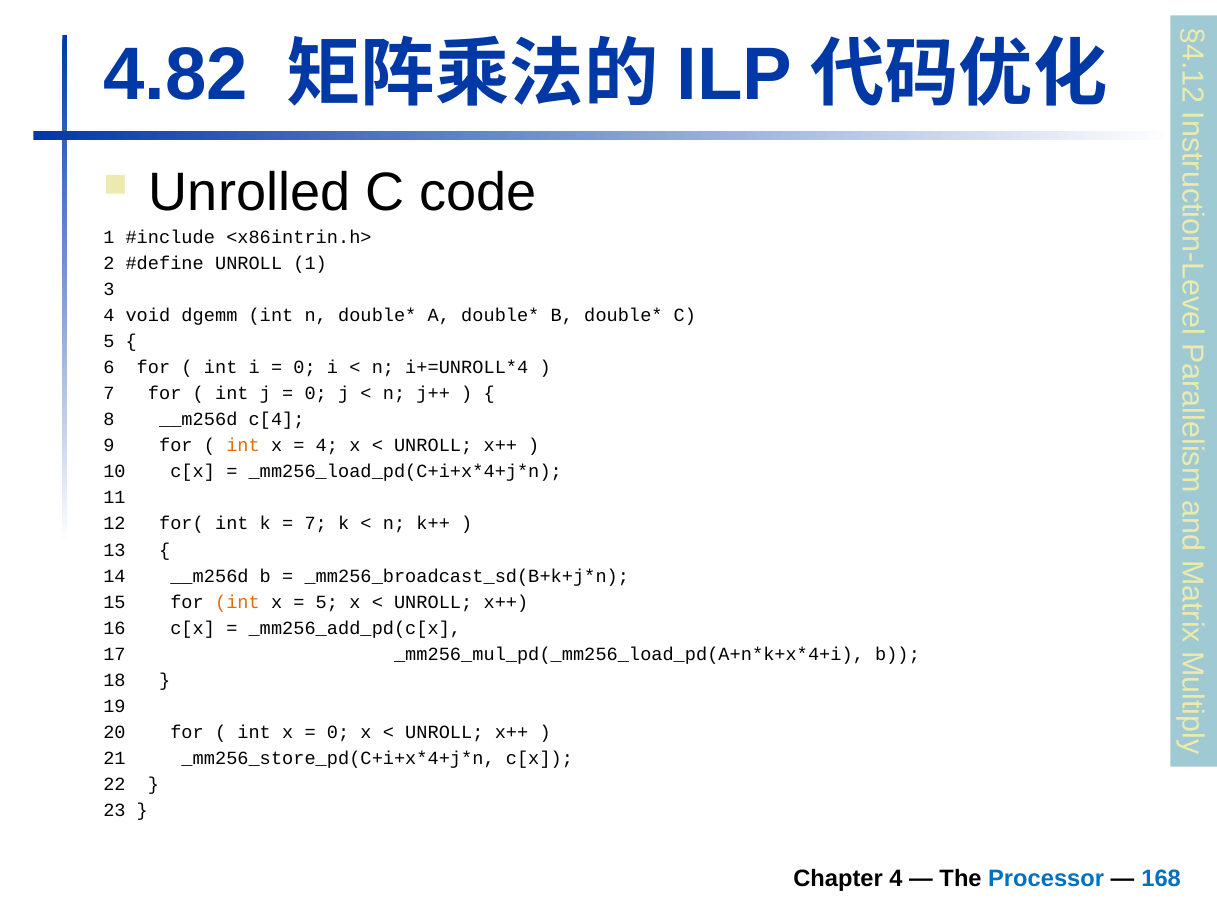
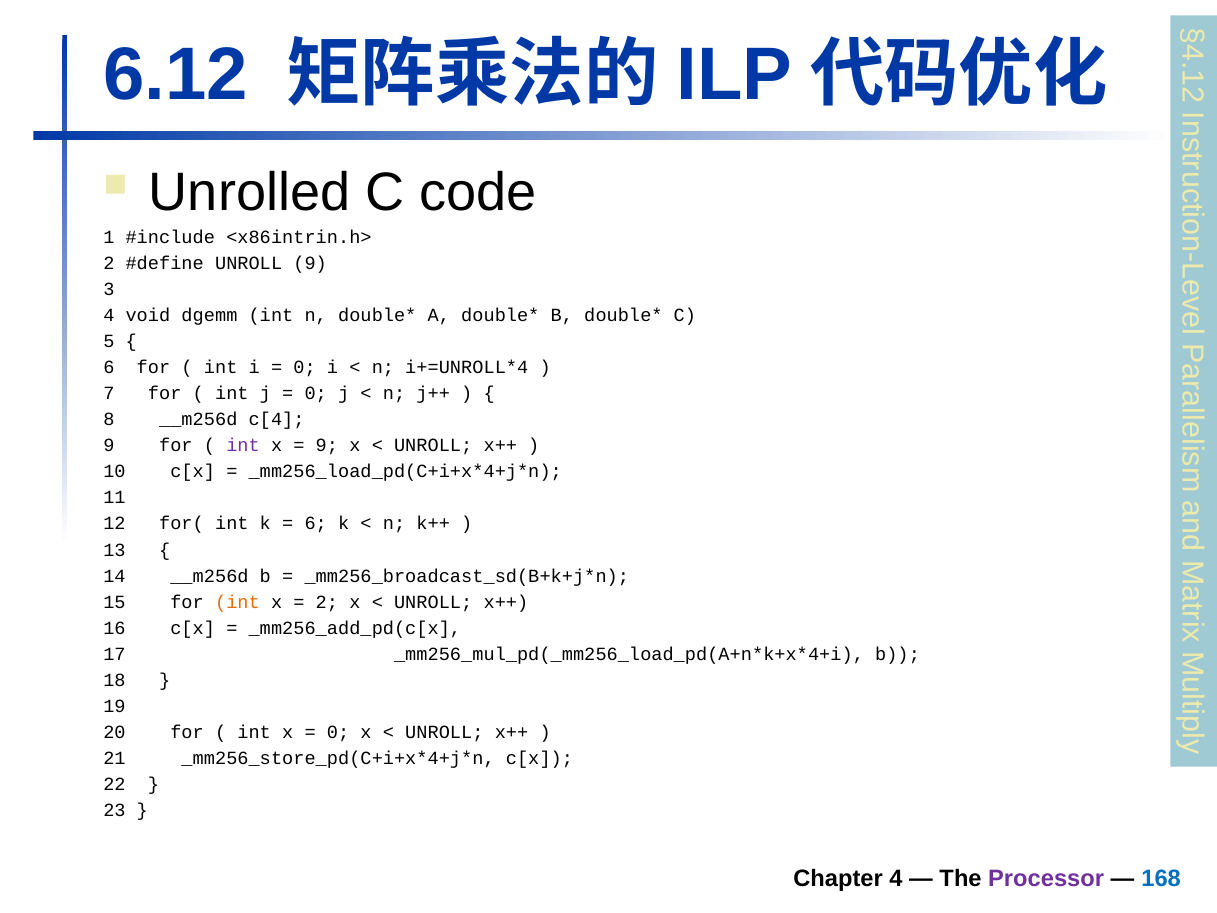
4.82: 4.82 -> 6.12
UNROLL 1: 1 -> 9
int at (243, 445) colour: orange -> purple
4 at (327, 445): 4 -> 9
7 at (316, 524): 7 -> 6
5 at (327, 602): 5 -> 2
Processor colour: blue -> purple
